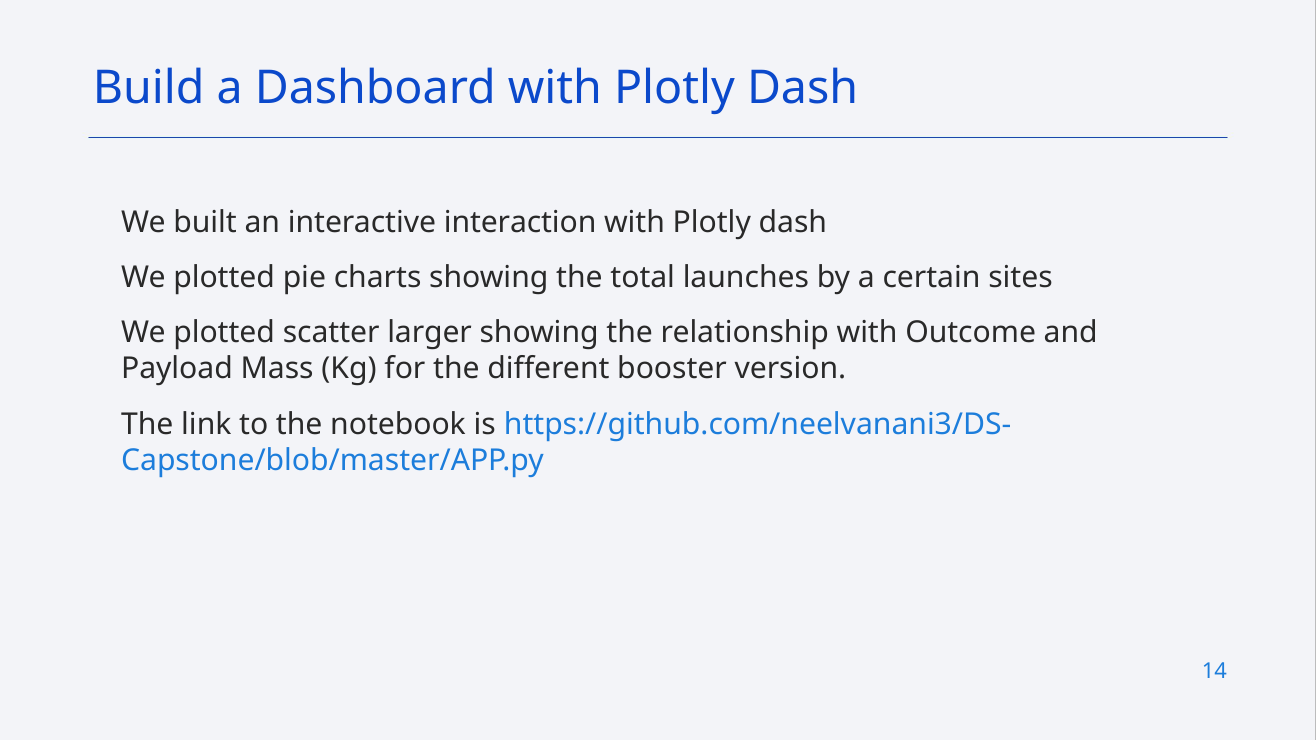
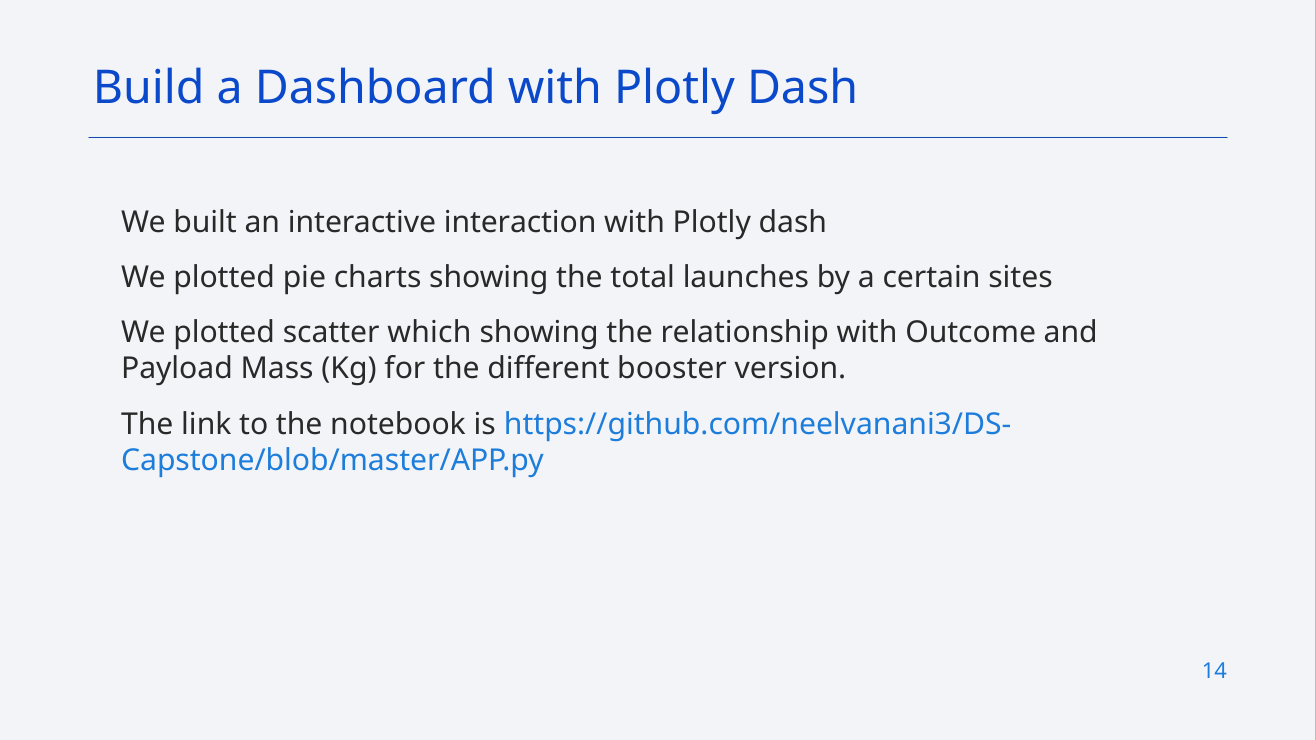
larger: larger -> which
